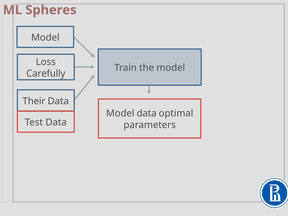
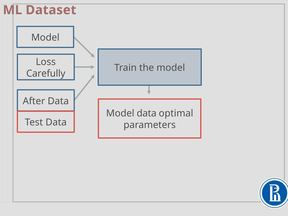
Spheres: Spheres -> Dataset
Their: Their -> After
